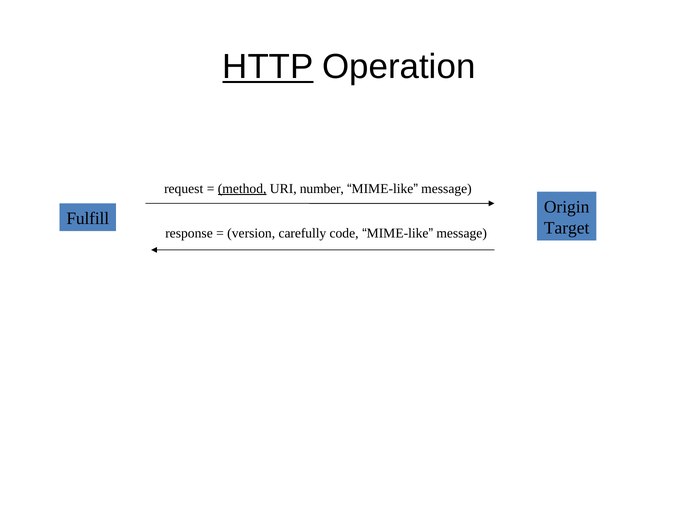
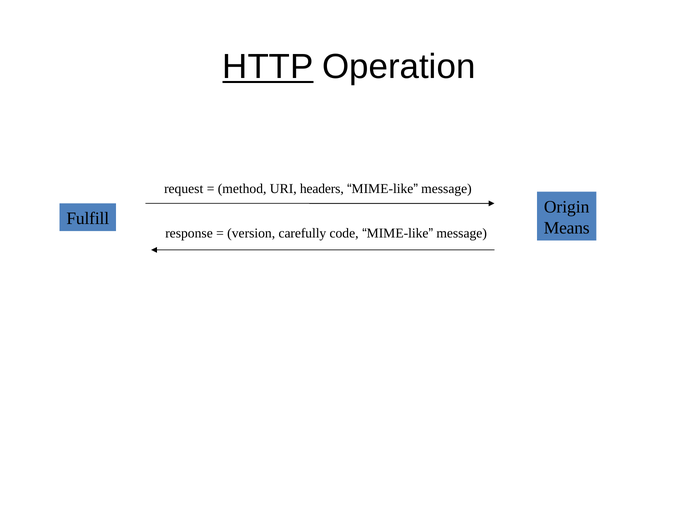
method underline: present -> none
number: number -> headers
Target: Target -> Means
